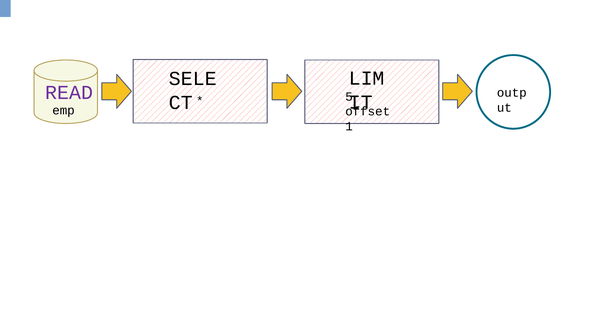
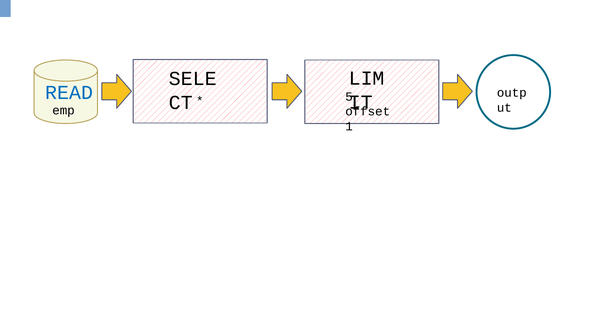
READ colour: purple -> blue
